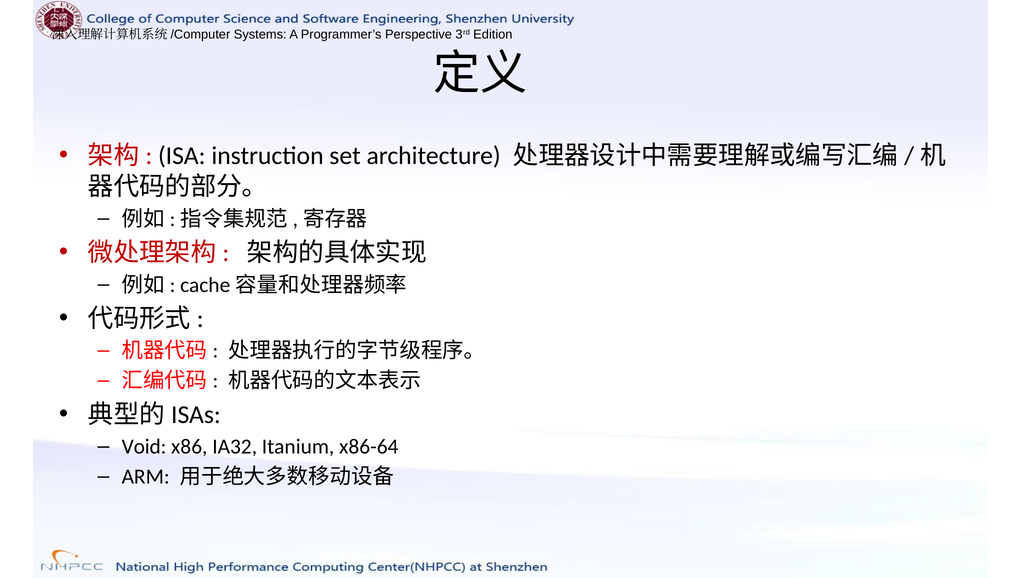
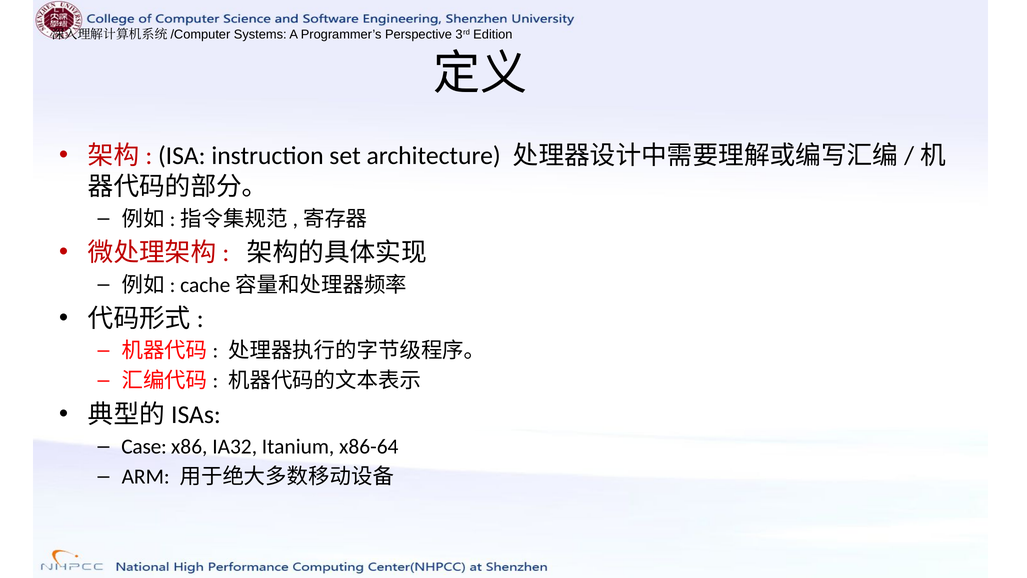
Void: Void -> Case
